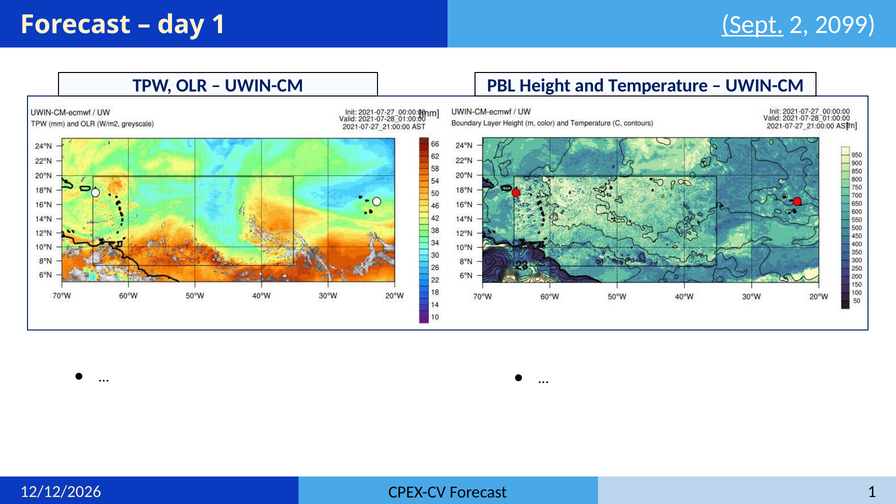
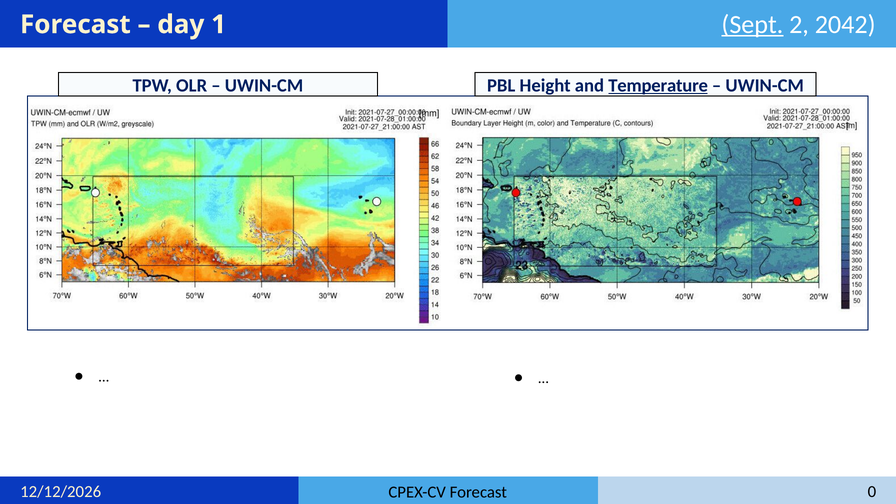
2099: 2099 -> 2042
Temperature underline: none -> present
Forecast 1: 1 -> 0
